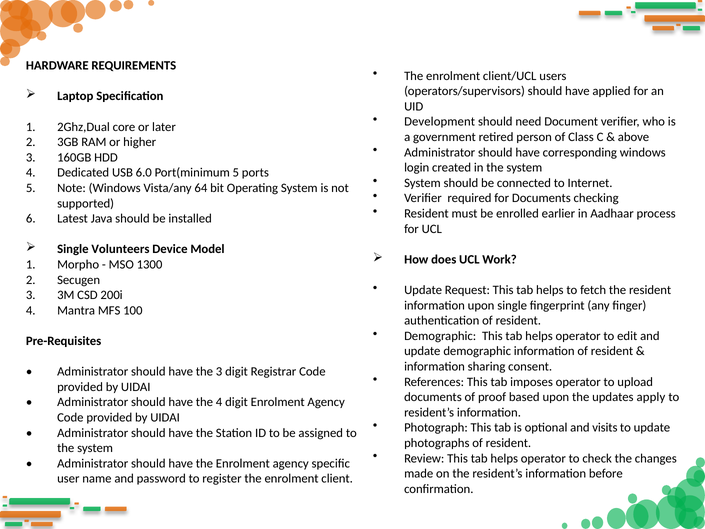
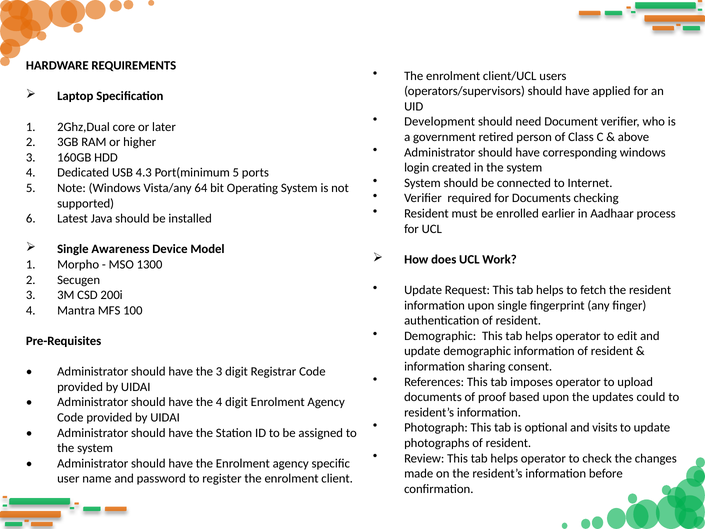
6.0: 6.0 -> 4.3
Volunteers: Volunteers -> Awareness
apply: apply -> could
